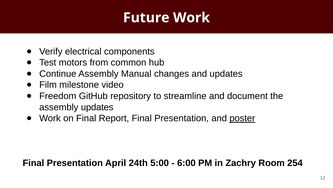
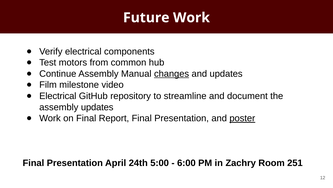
changes underline: none -> present
Freedom at (58, 96): Freedom -> Electrical
254: 254 -> 251
